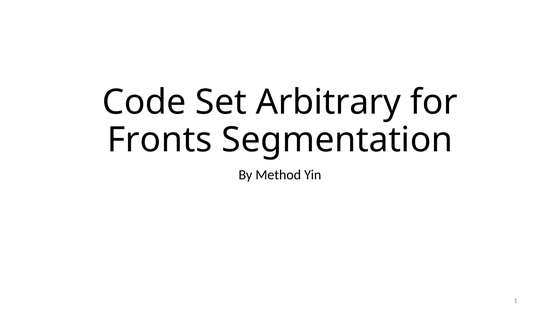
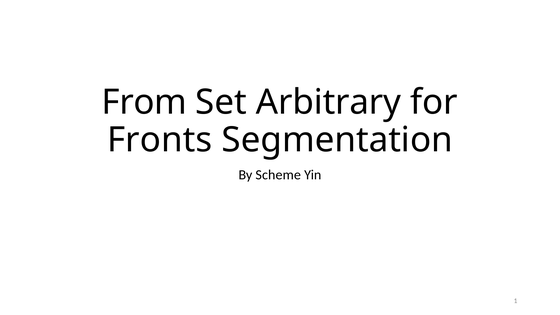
Code: Code -> From
Method: Method -> Scheme
